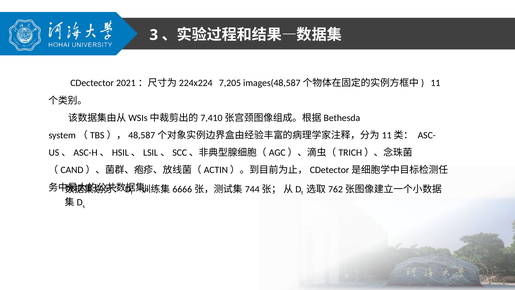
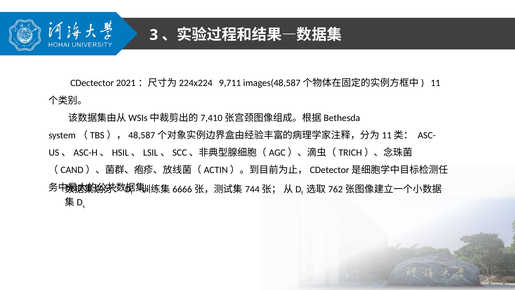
7,205: 7,205 -> 9,711
